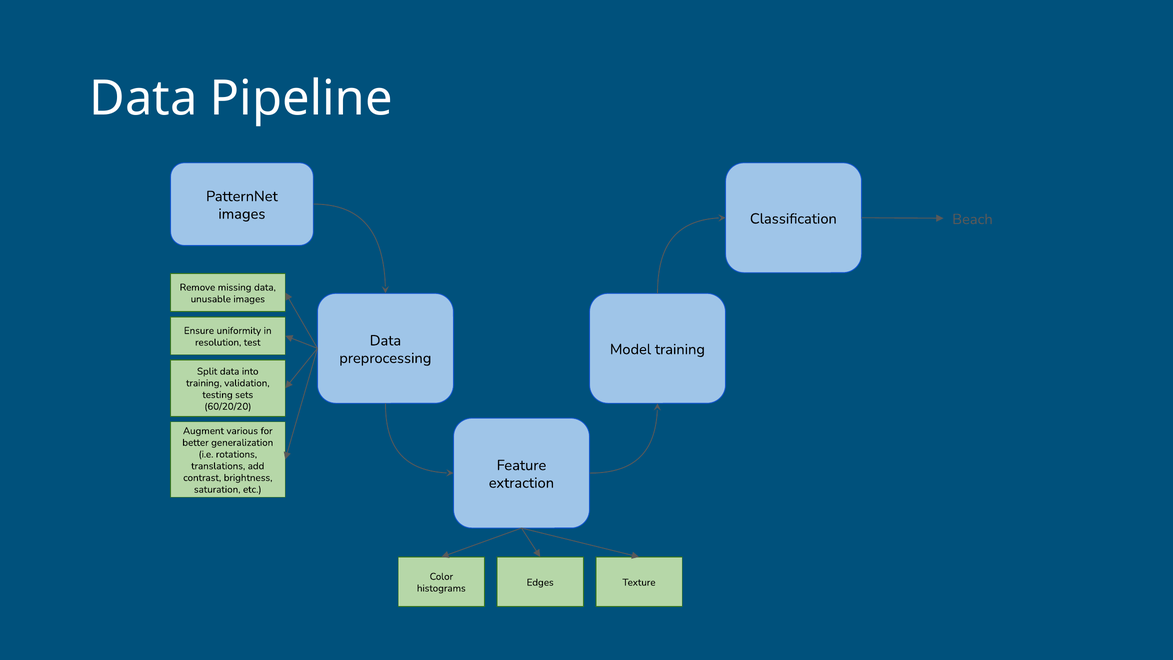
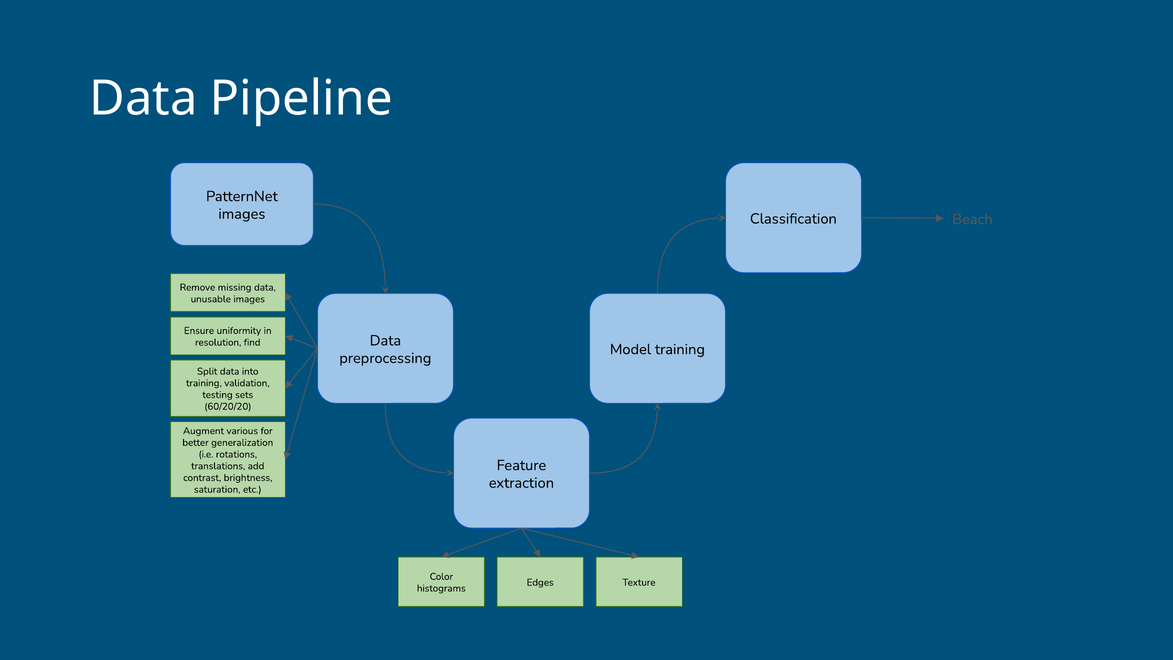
test: test -> find
